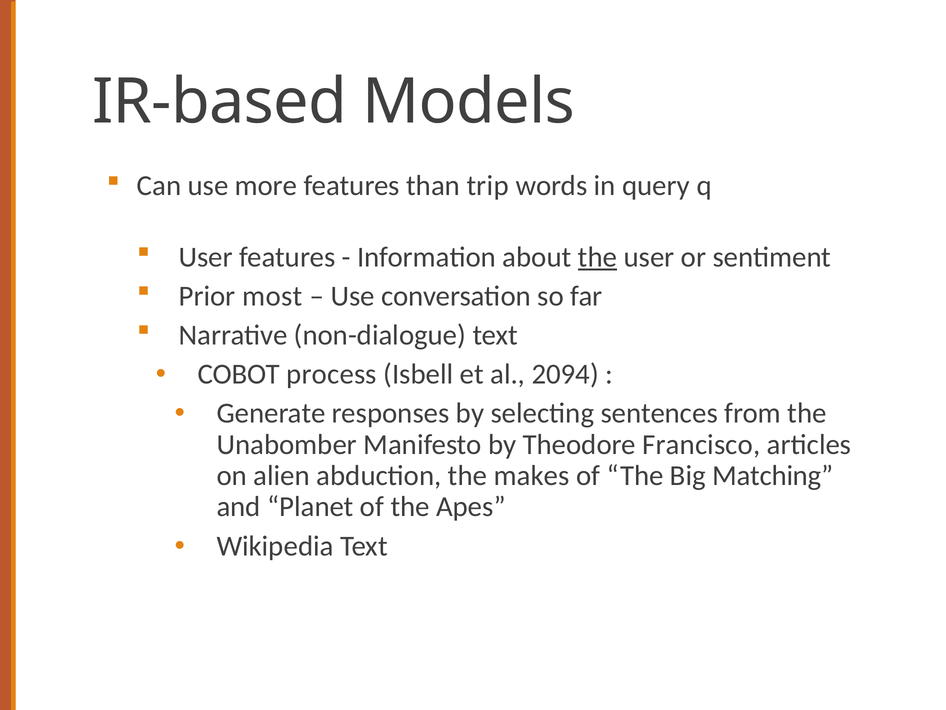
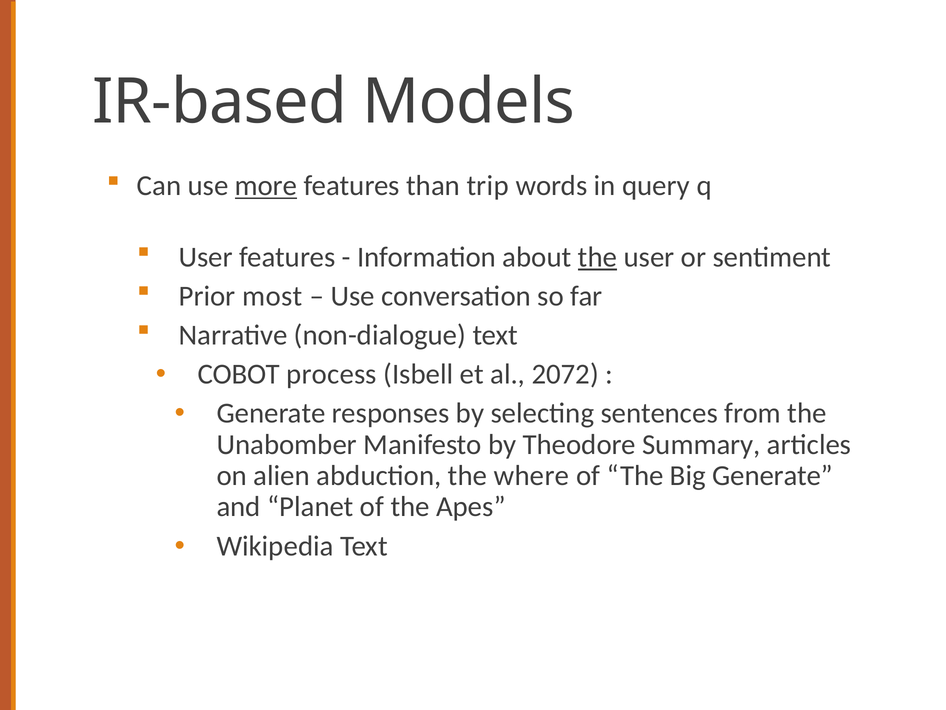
more underline: none -> present
2094: 2094 -> 2072
Francisco: Francisco -> Summary
makes: makes -> where
Big Matching: Matching -> Generate
